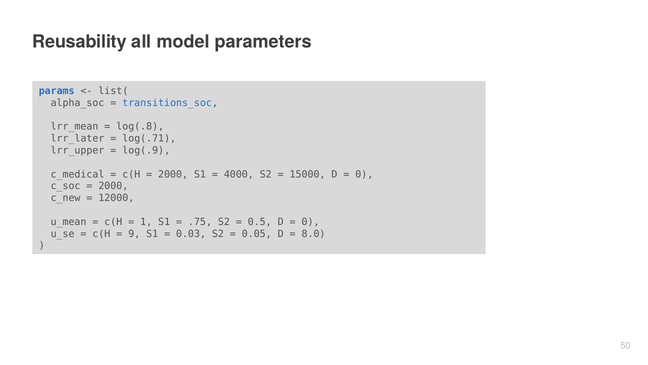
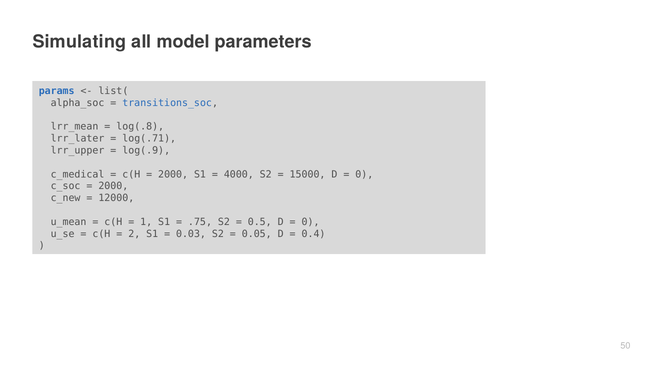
Reusability: Reusability -> Simulating
9: 9 -> 2
8.0: 8.0 -> 0.4
